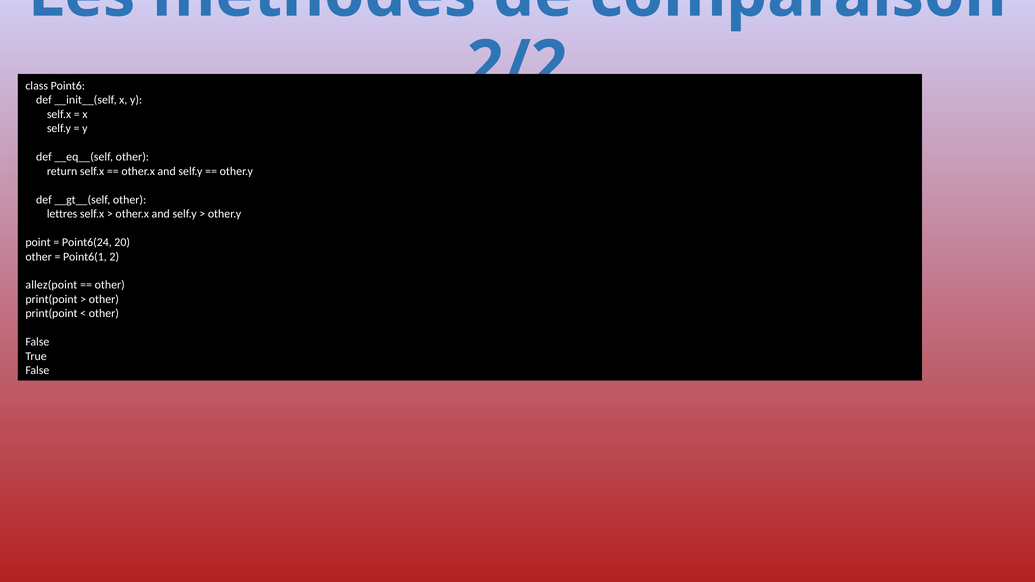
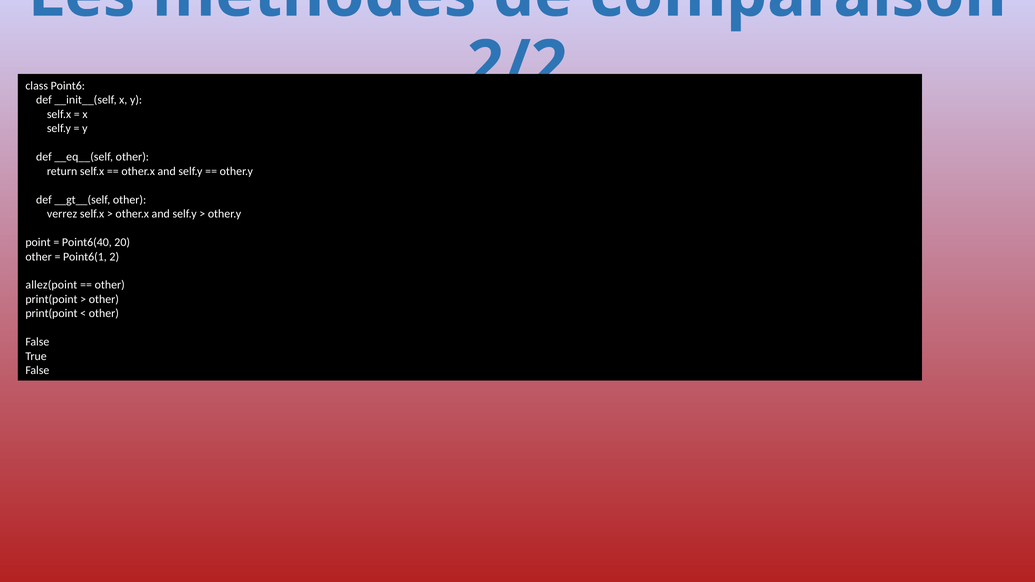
lettres: lettres -> verrez
Point6(24: Point6(24 -> Point6(40
